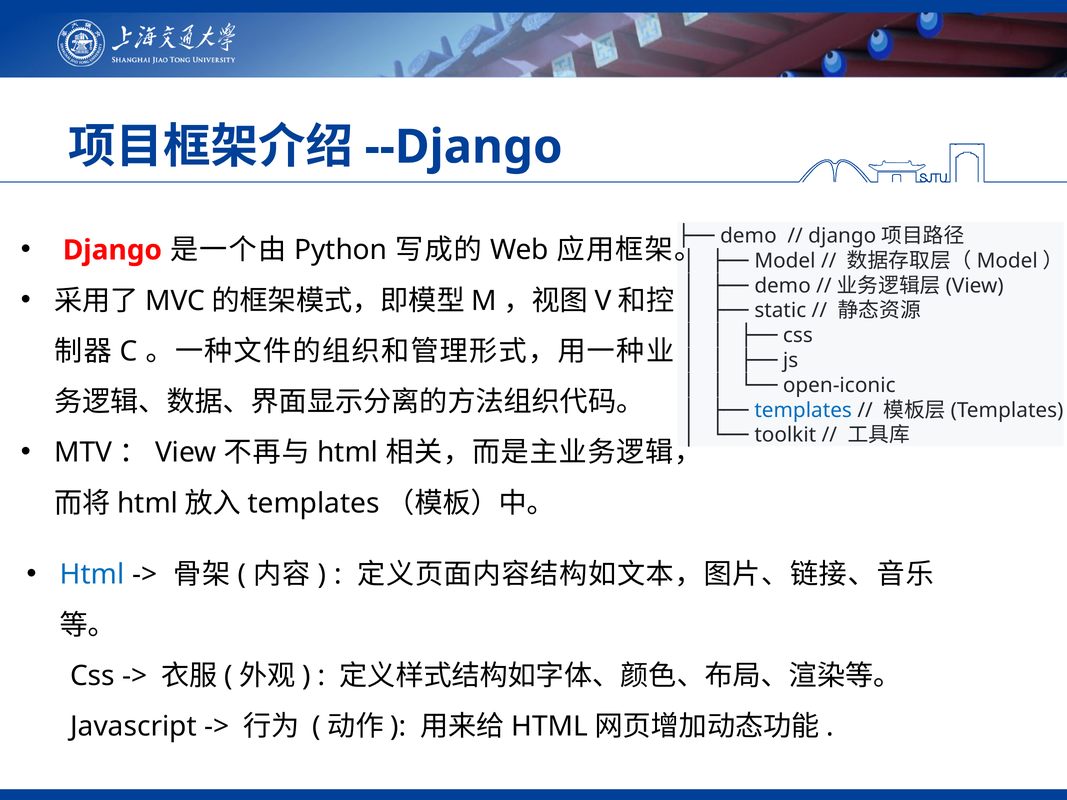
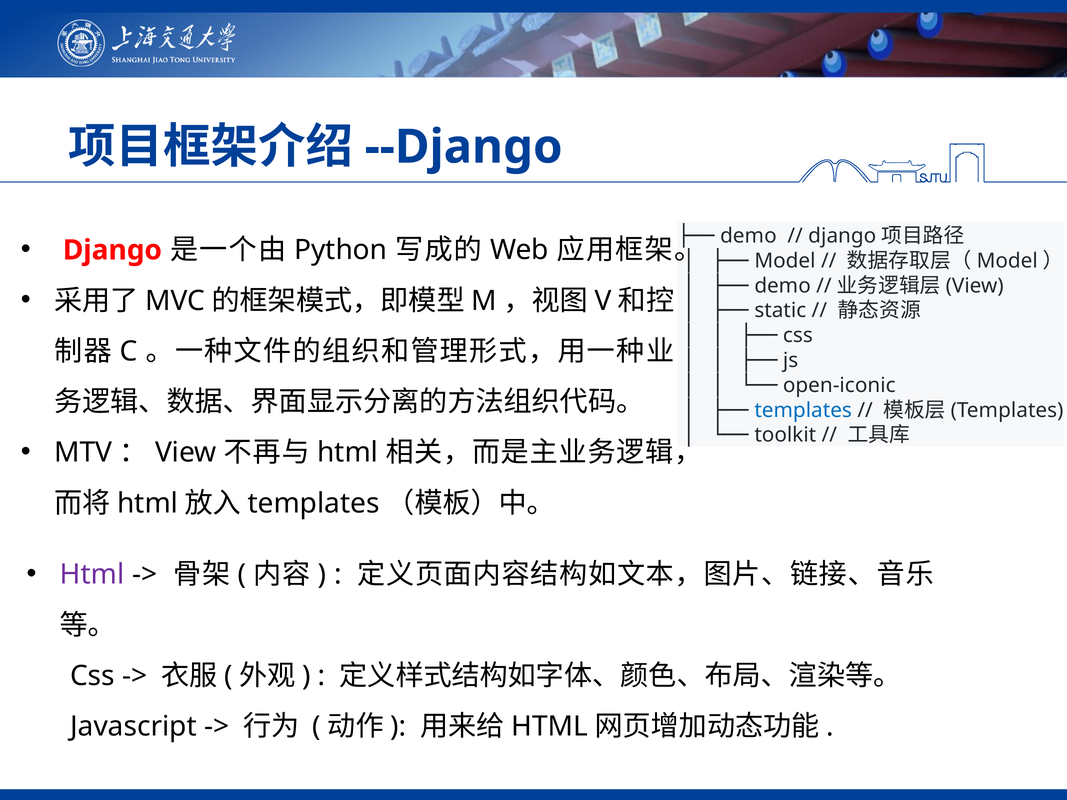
Html at (92, 575) colour: blue -> purple
